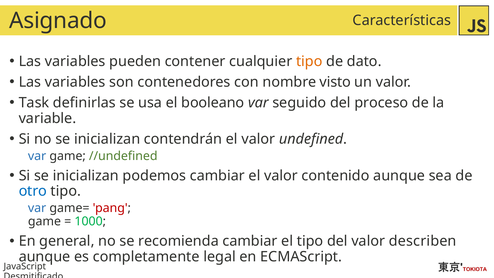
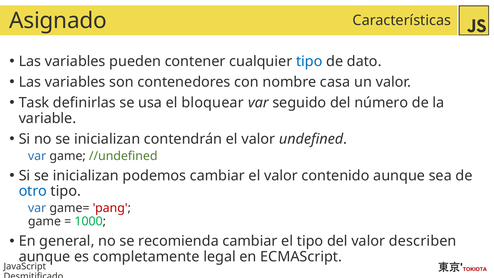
tipo at (309, 61) colour: orange -> blue
visto: visto -> casa
booleano: booleano -> bloquear
proceso: proceso -> número
